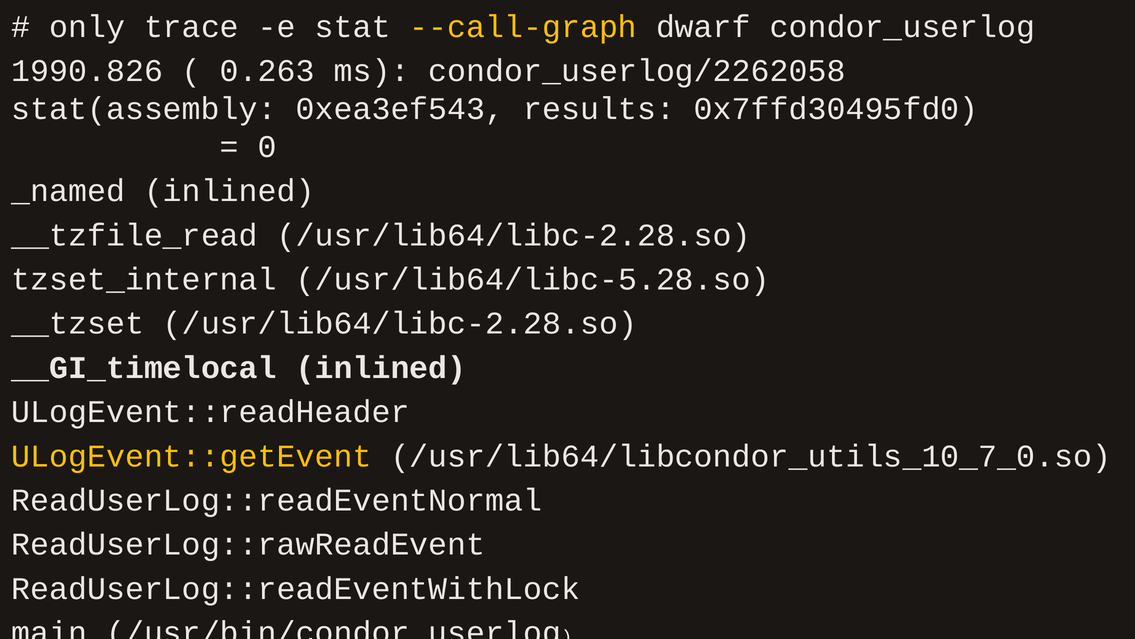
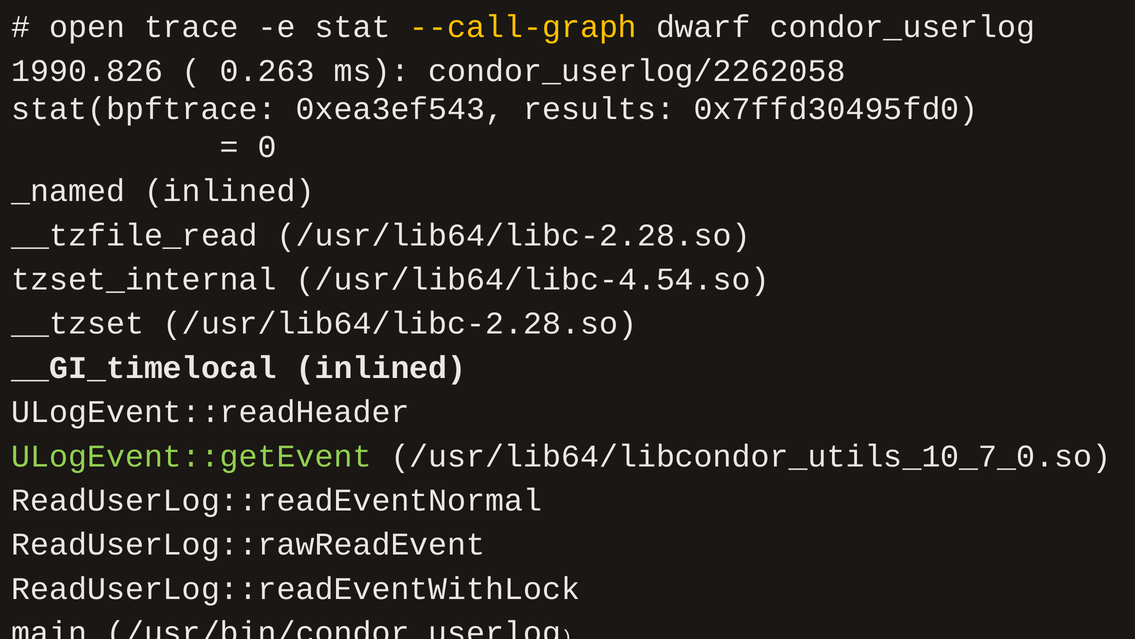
only: only -> open
stat(assembly: stat(assembly -> stat(bpftrace
/usr/lib64/libc-5.28.so: /usr/lib64/libc-5.28.so -> /usr/lib64/libc-4.54.so
ULogEvent::getEvent colour: yellow -> light green
